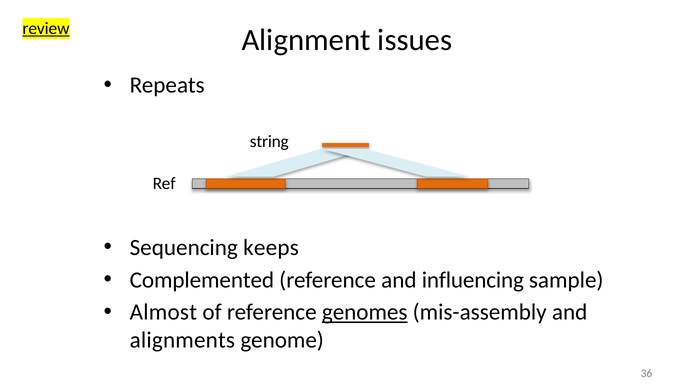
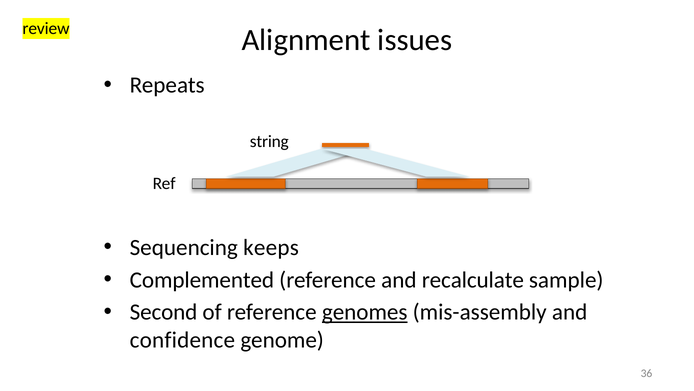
review underline: present -> none
influencing: influencing -> recalculate
Almost: Almost -> Second
alignments: alignments -> confidence
